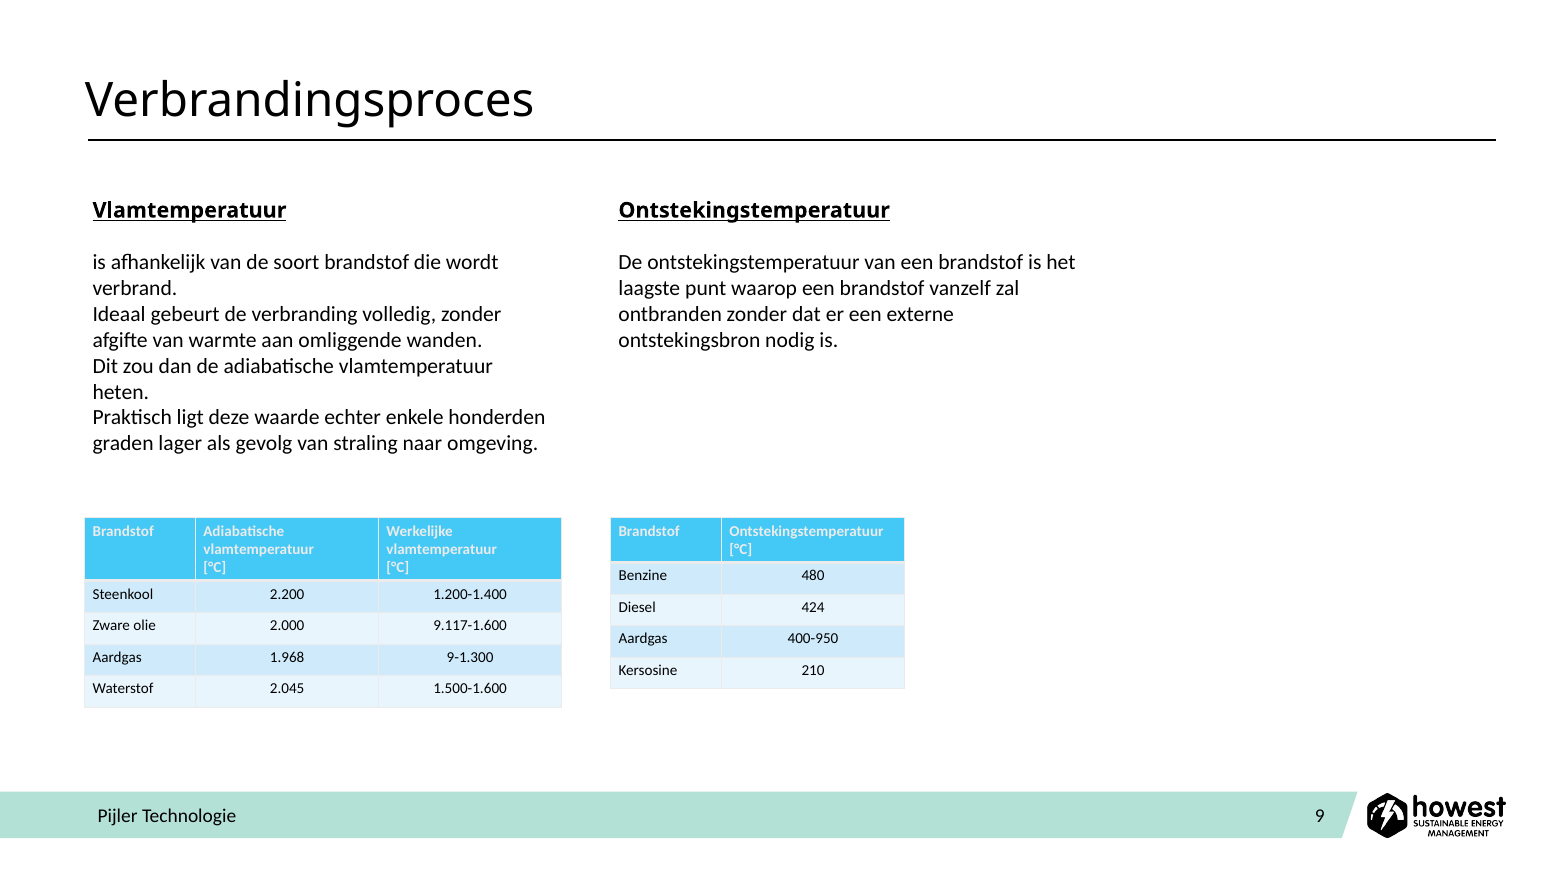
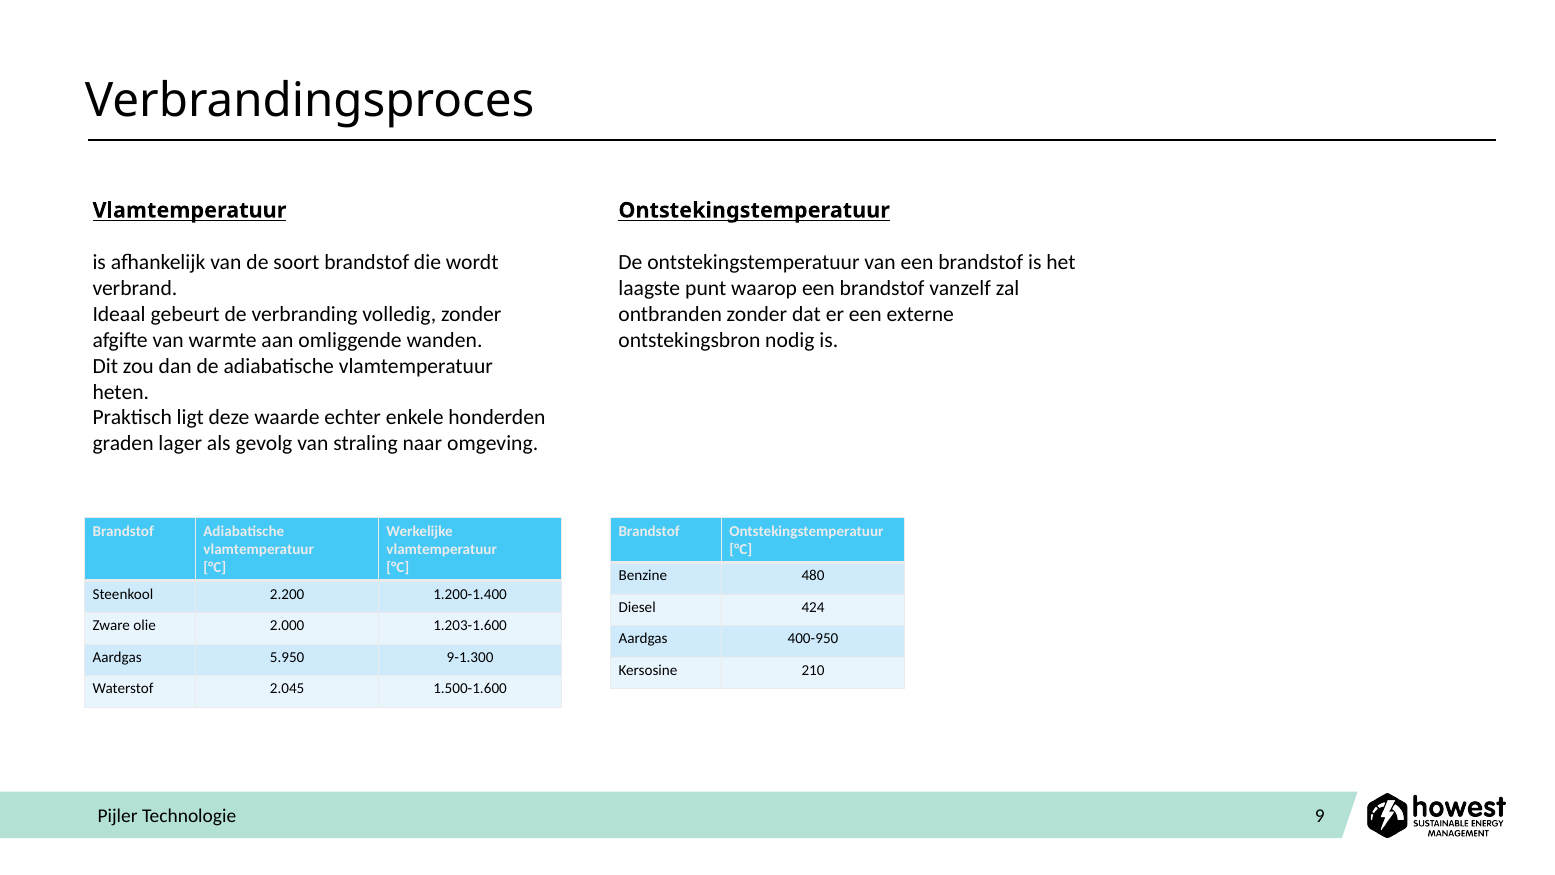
9.117-1.600: 9.117-1.600 -> 1.203-1.600
1.968: 1.968 -> 5.950
